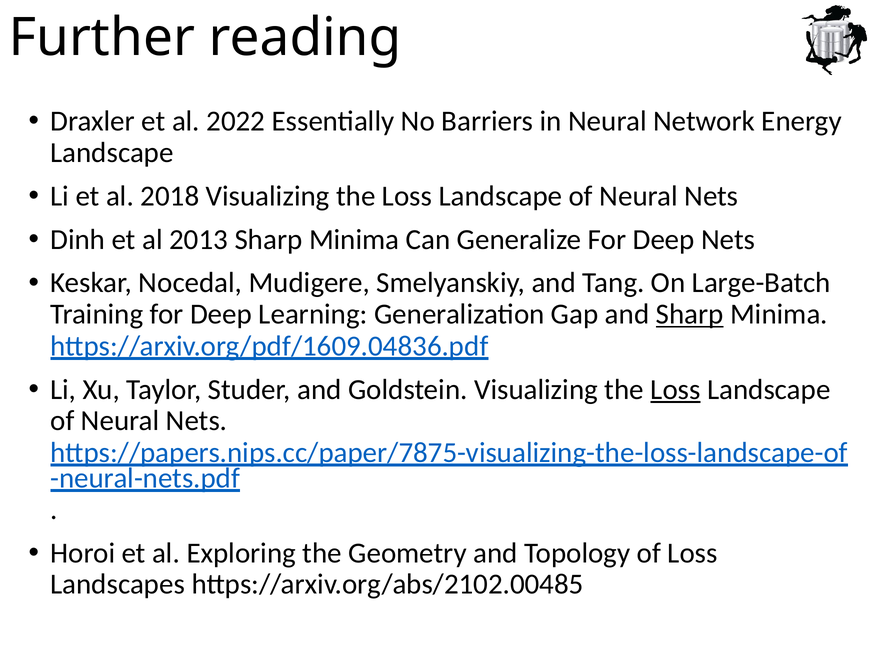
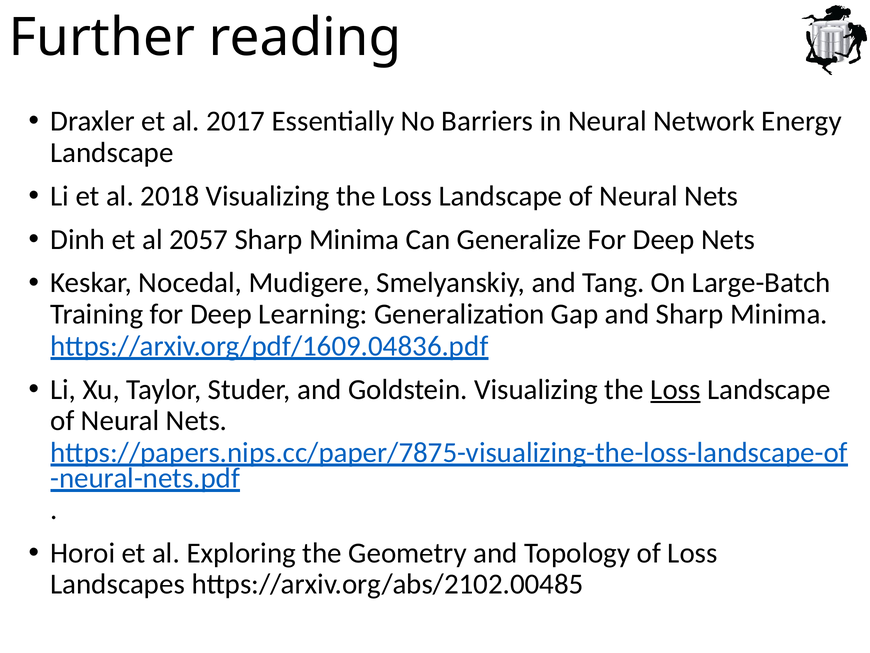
2022: 2022 -> 2017
2013: 2013 -> 2057
Sharp at (690, 314) underline: present -> none
